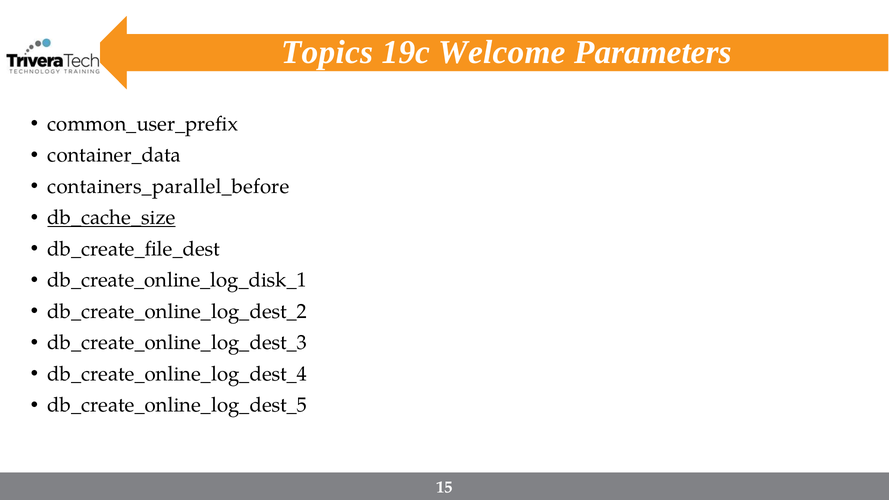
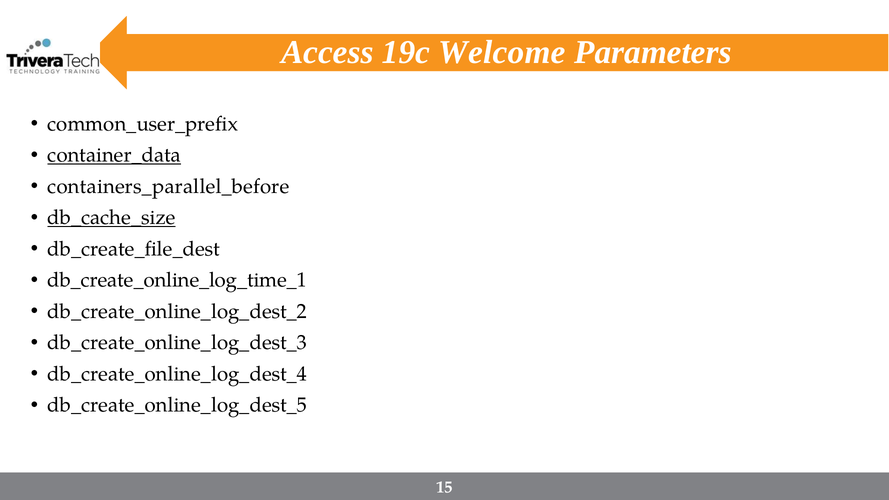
Topics: Topics -> Access
container_data underline: none -> present
db_create_online_log_disk_1: db_create_online_log_disk_1 -> db_create_online_log_time_1
